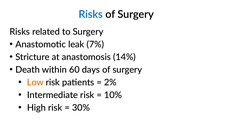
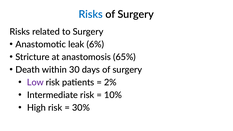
7%: 7% -> 6%
14%: 14% -> 65%
60: 60 -> 30
Low colour: orange -> purple
